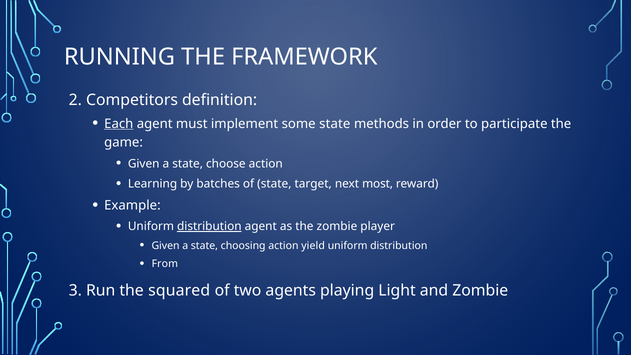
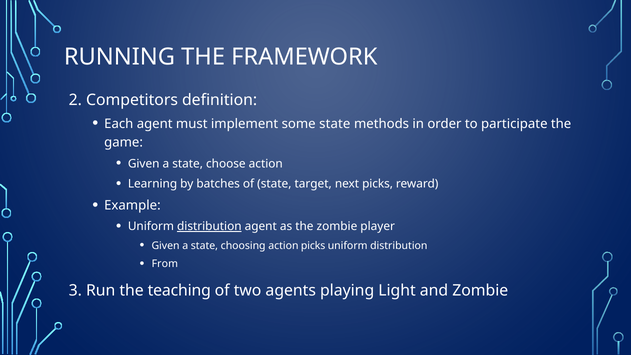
Each underline: present -> none
next most: most -> picks
action yield: yield -> picks
squared: squared -> teaching
